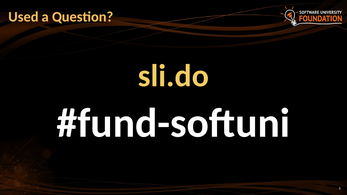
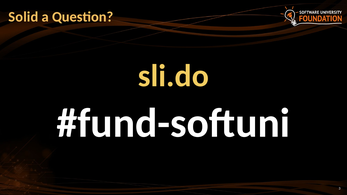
Used: Used -> Solid
